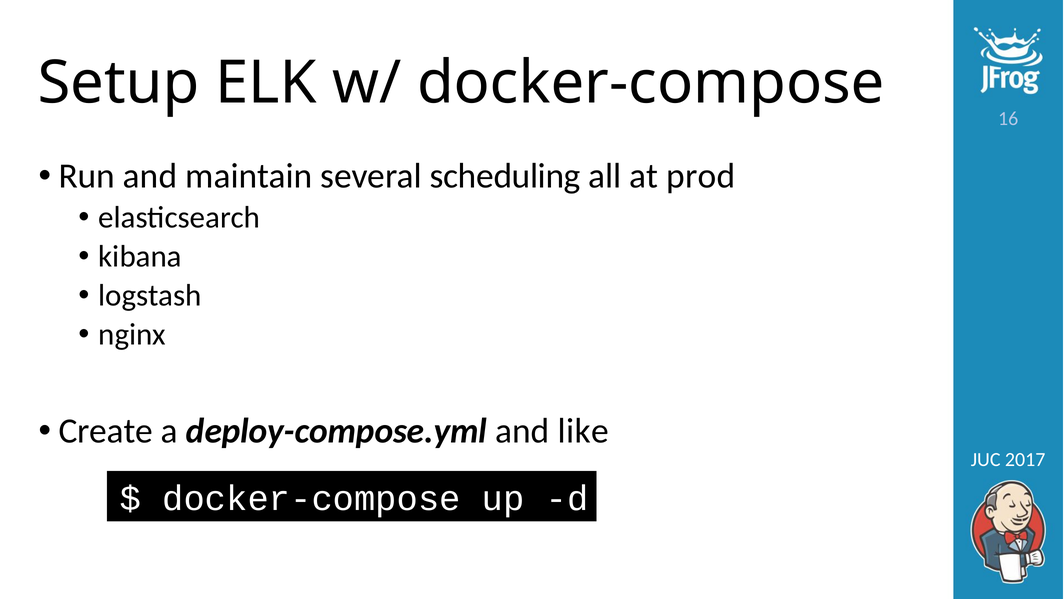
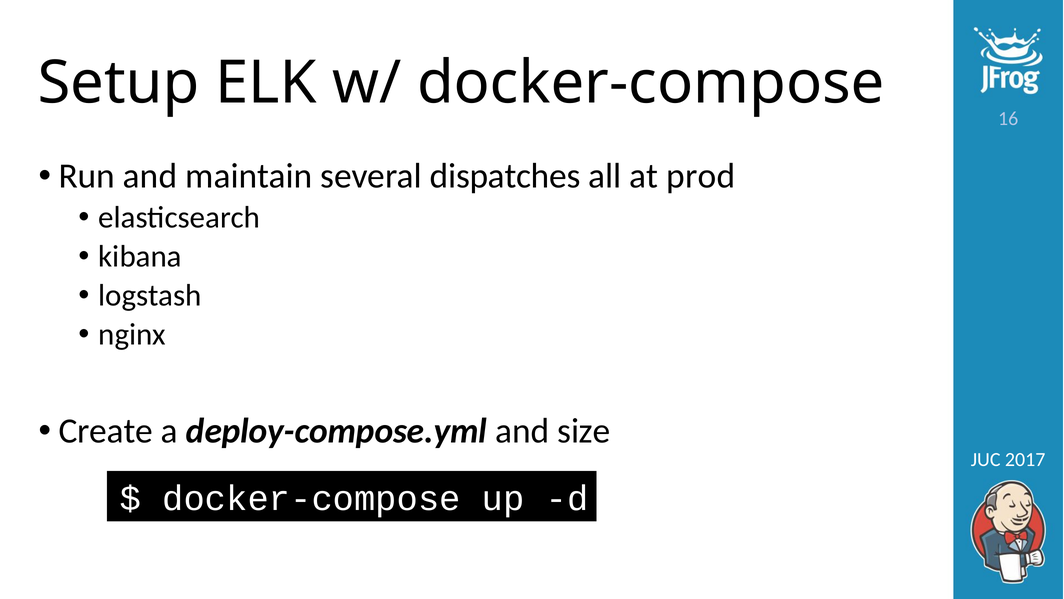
scheduling: scheduling -> dispatches
like: like -> size
